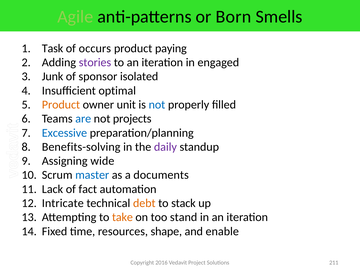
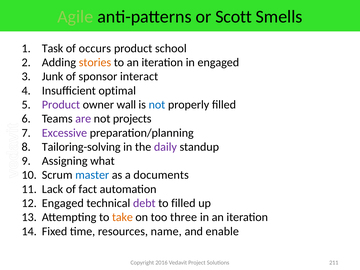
Born: Born -> Scott
paying: paying -> school
stories colour: purple -> orange
isolated: isolated -> interact
Product at (61, 105) colour: orange -> purple
unit: unit -> wall
are colour: blue -> purple
Excessive colour: blue -> purple
Benefits-solving: Benefits-solving -> Tailoring-solving
wide: wide -> what
Intricate at (63, 203): Intricate -> Engaged
debt colour: orange -> purple
to stack: stack -> filled
stand: stand -> three
shape: shape -> name
